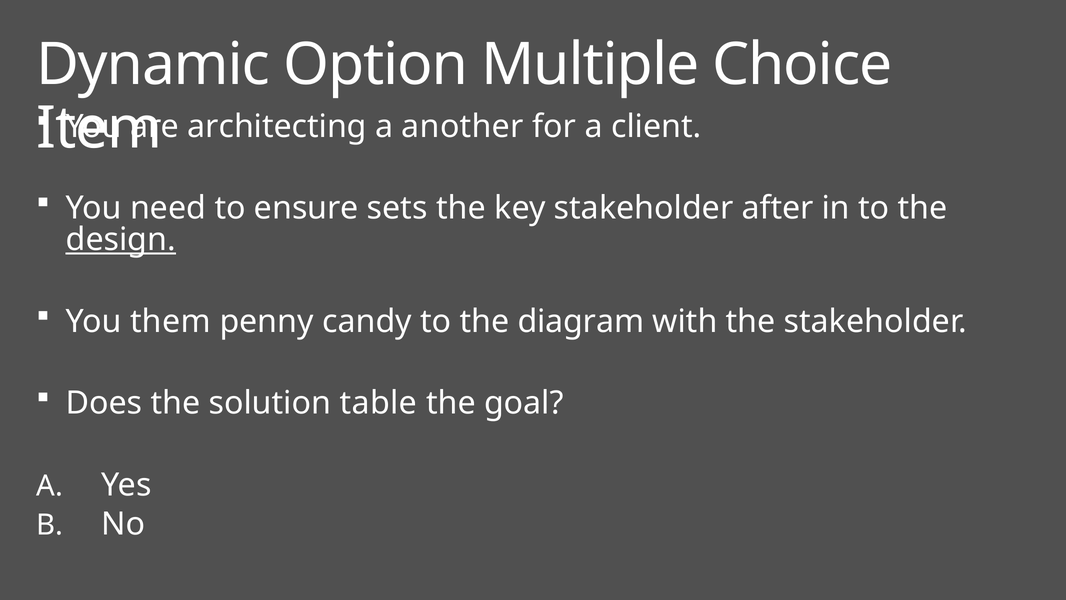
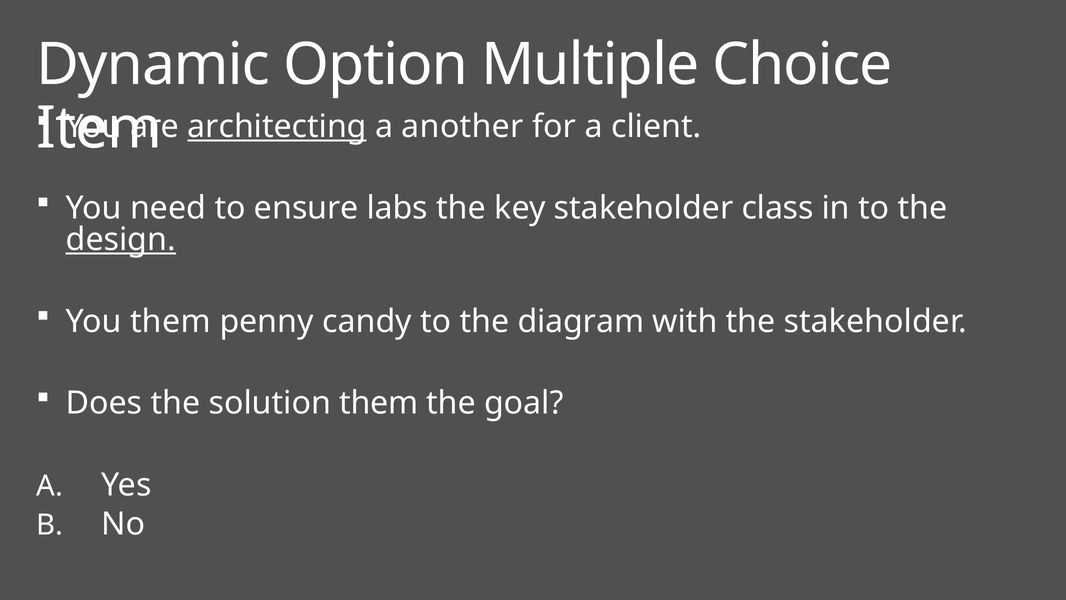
architecting underline: none -> present
sets: sets -> labs
after: after -> class
solution table: table -> them
